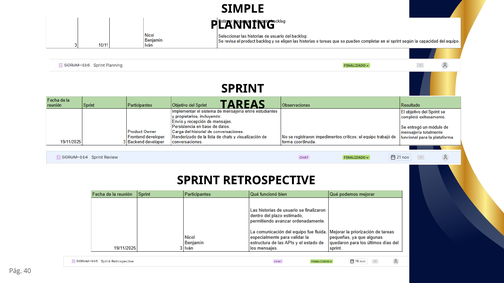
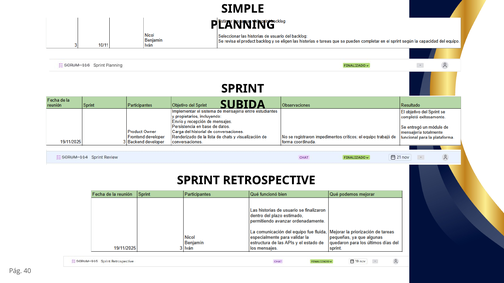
TAREAS: TAREAS -> SUBIDA
